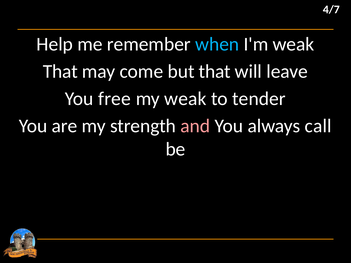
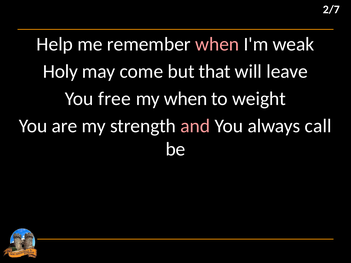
4/7: 4/7 -> 2/7
when at (217, 44) colour: light blue -> pink
That at (60, 71): That -> Holy
my weak: weak -> when
tender: tender -> weight
